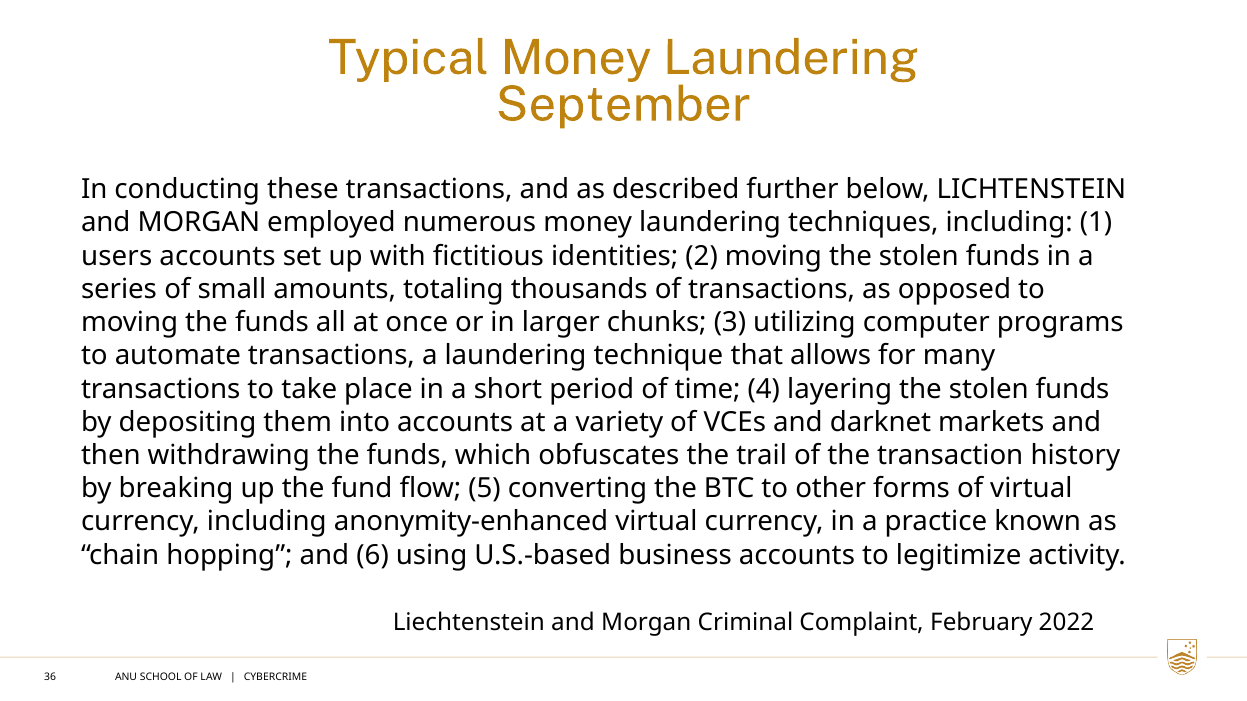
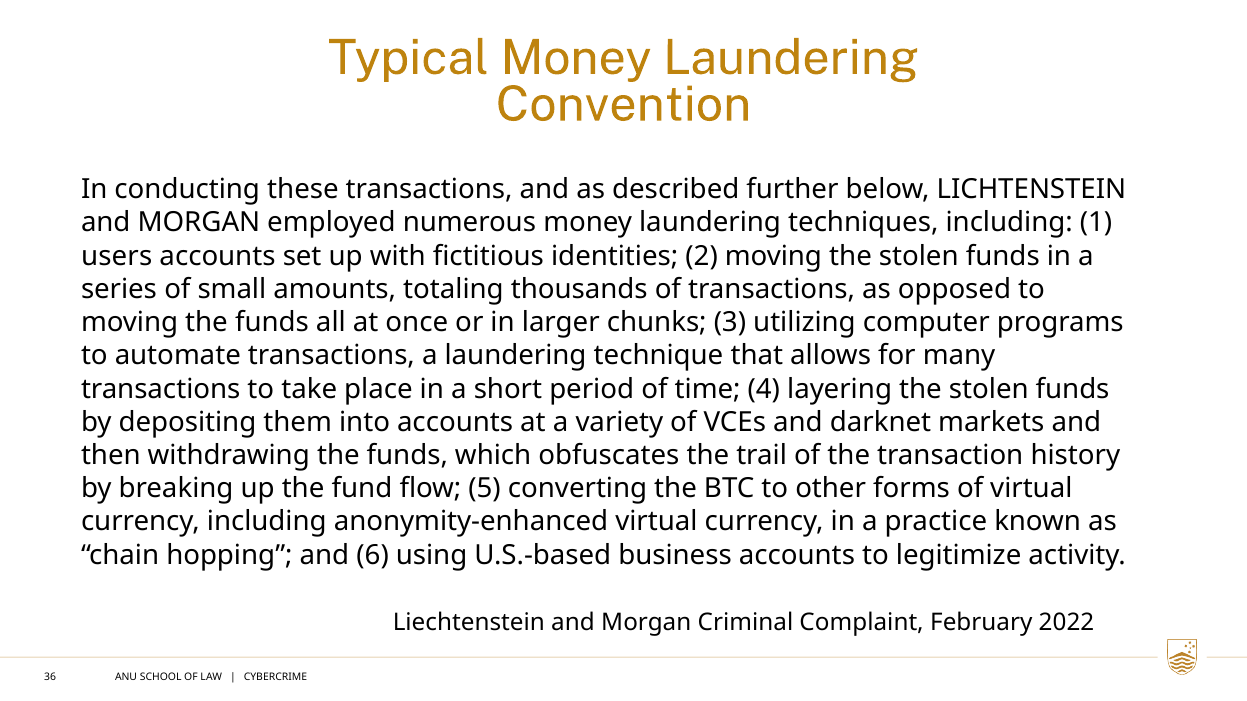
September: September -> Convention
